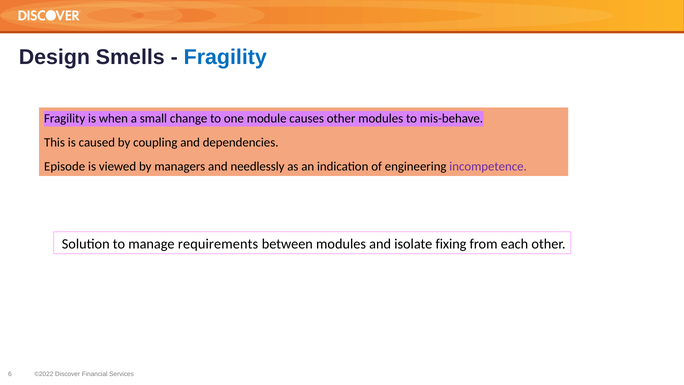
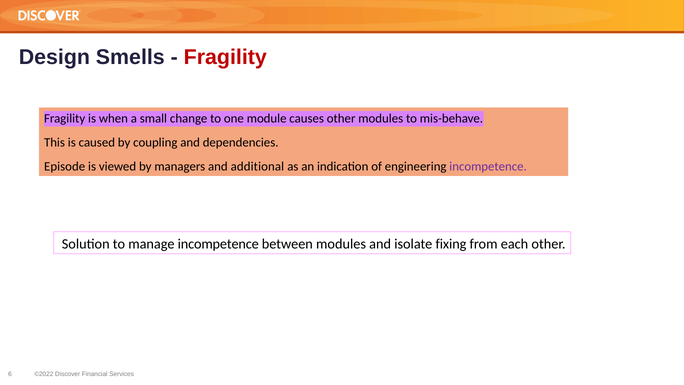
Fragility at (225, 57) colour: blue -> red
needlessly: needlessly -> additional
manage requirements: requirements -> incompetence
